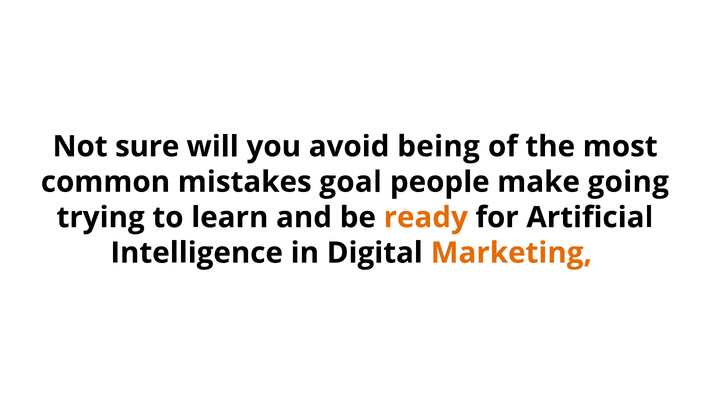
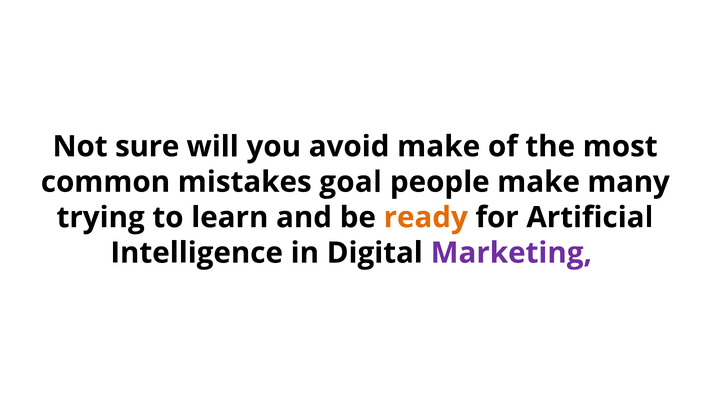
avoid being: being -> make
going: going -> many
Marketing colour: orange -> purple
